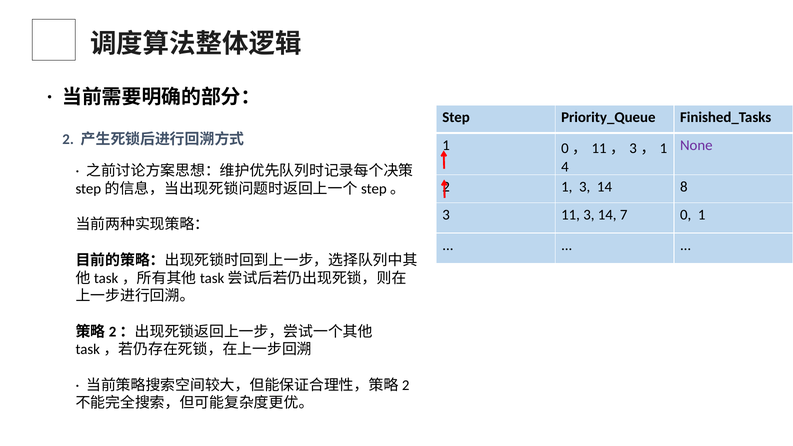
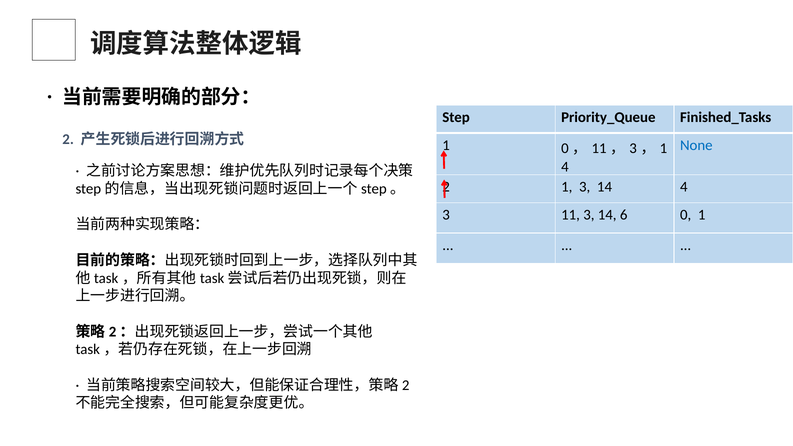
None colour: purple -> blue
14 8: 8 -> 4
7: 7 -> 6
